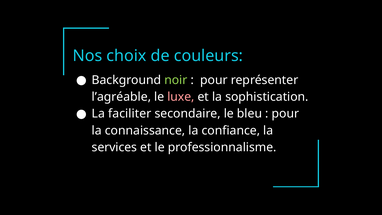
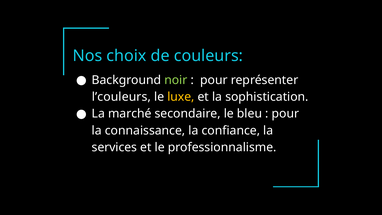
l’agréable: l’agréable -> l’couleurs
luxe colour: pink -> yellow
faciliter: faciliter -> marché
